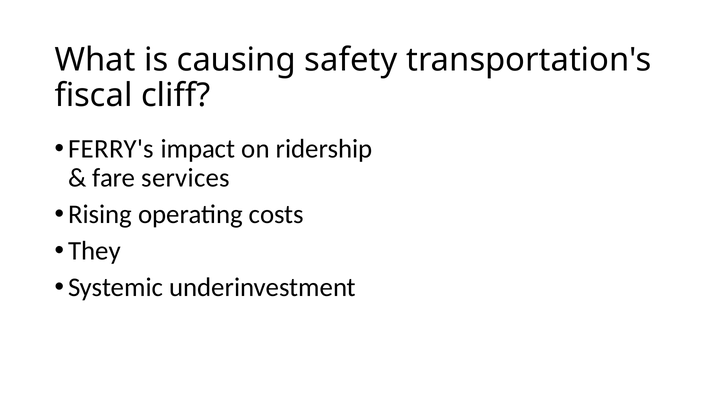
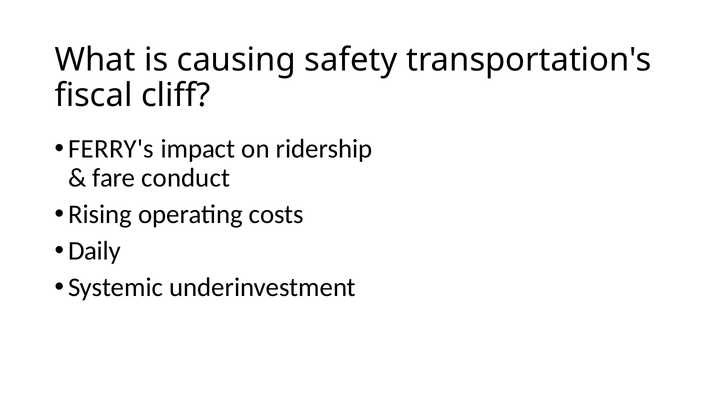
services: services -> conduct
They: They -> Daily
